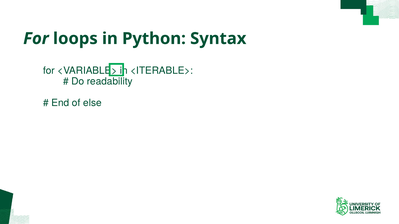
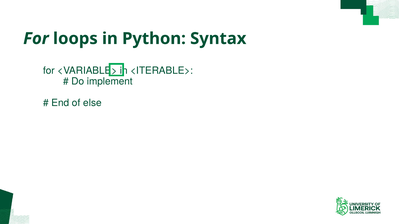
readability: readability -> implement
